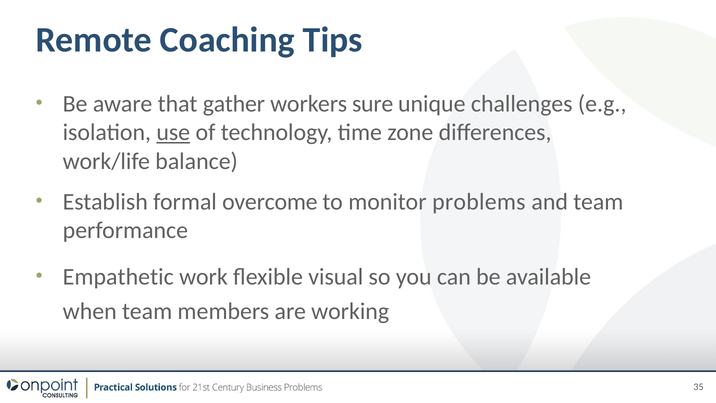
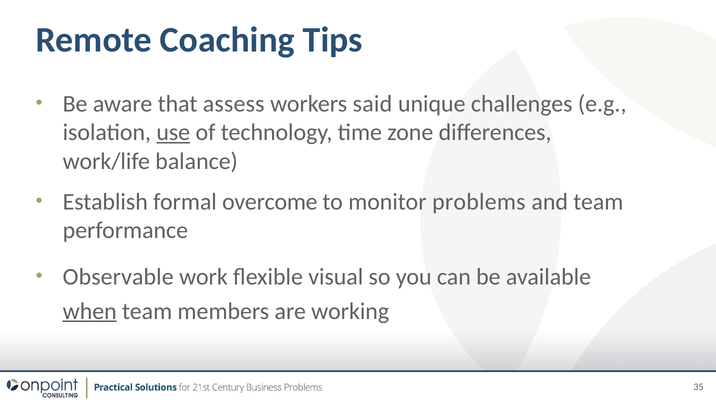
gather: gather -> assess
sure: sure -> said
Empathetic: Empathetic -> Observable
when underline: none -> present
